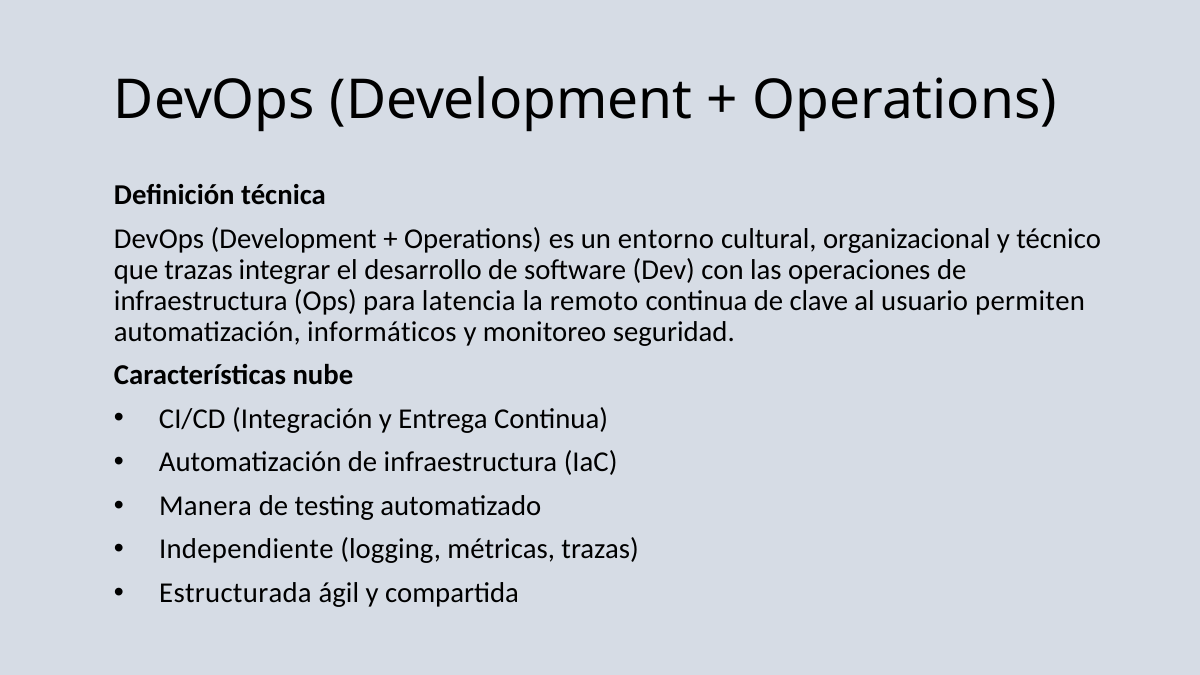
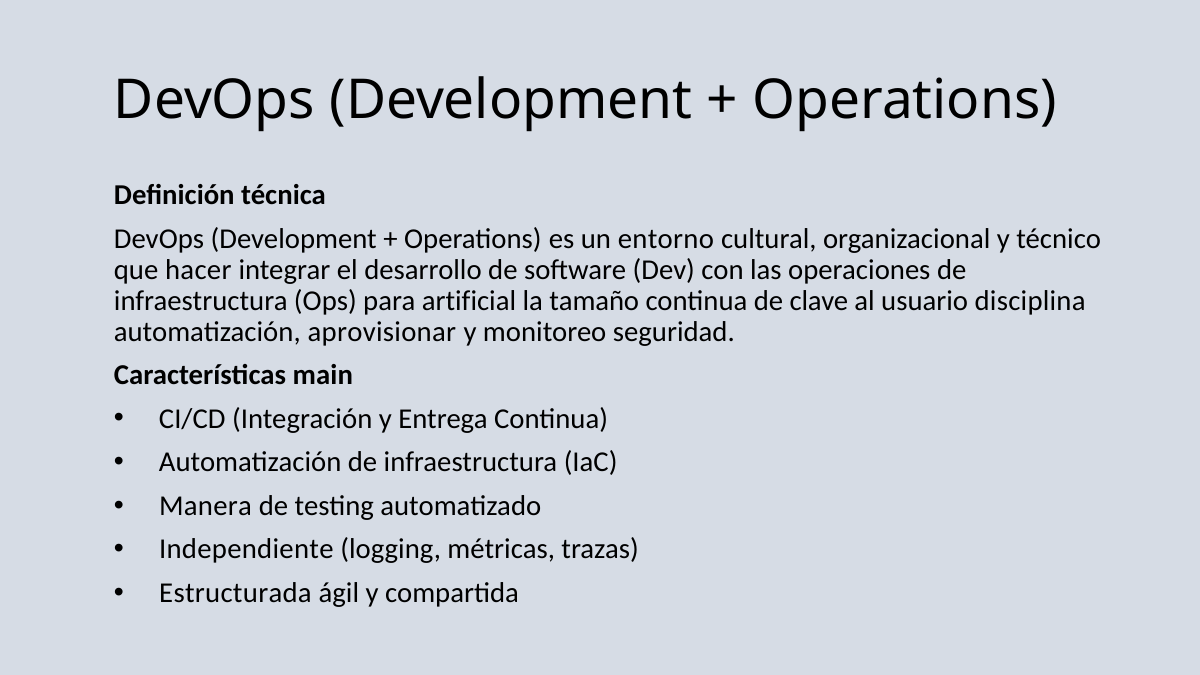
que trazas: trazas -> hacer
latencia: latencia -> artificial
remoto: remoto -> tamaño
permiten: permiten -> disciplina
informáticos: informáticos -> aprovisionar
nube: nube -> main
